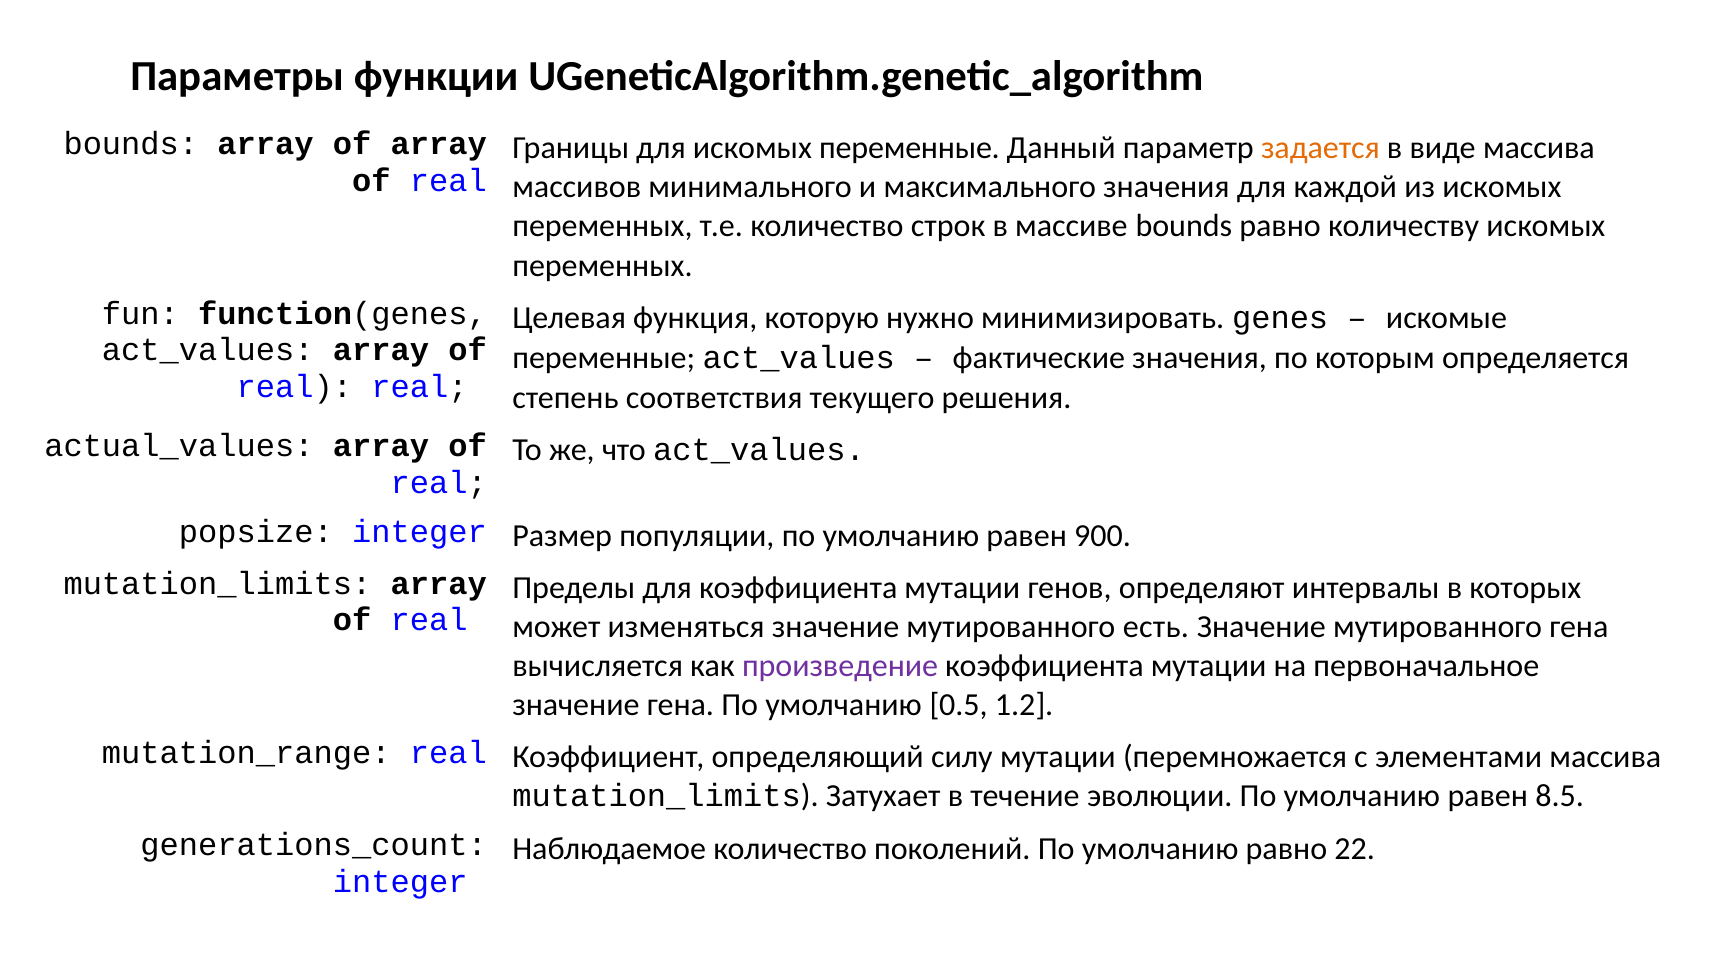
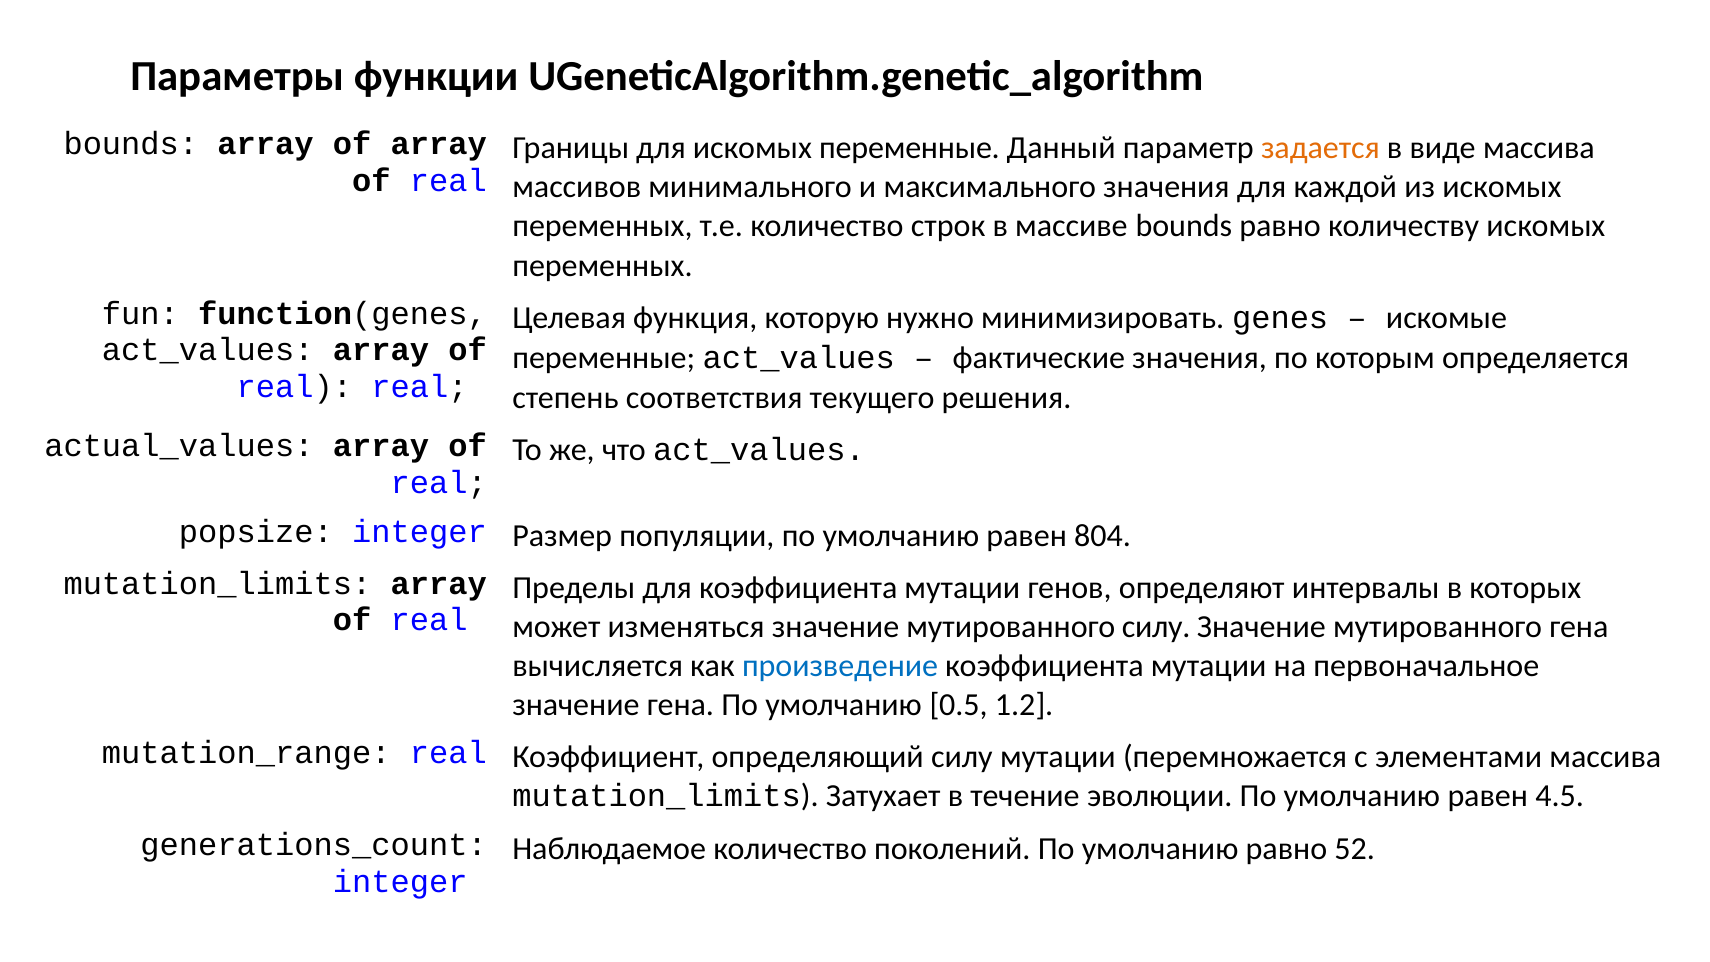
900: 900 -> 804
мутированного есть: есть -> силу
произведение colour: purple -> blue
8.5: 8.5 -> 4.5
22: 22 -> 52
